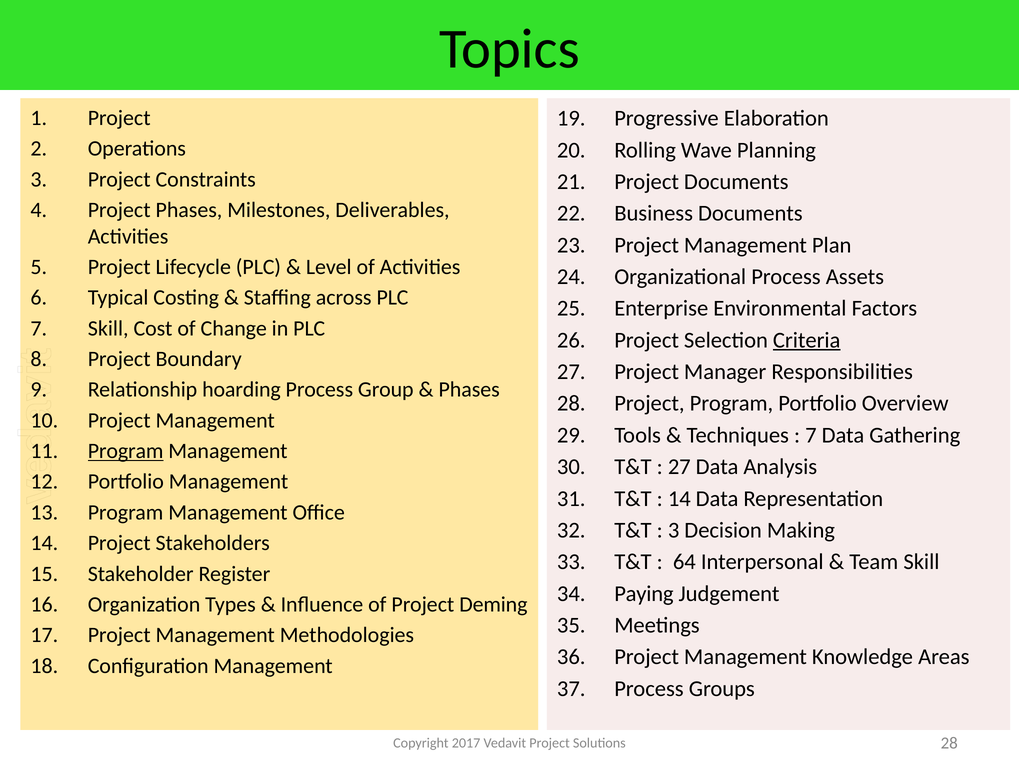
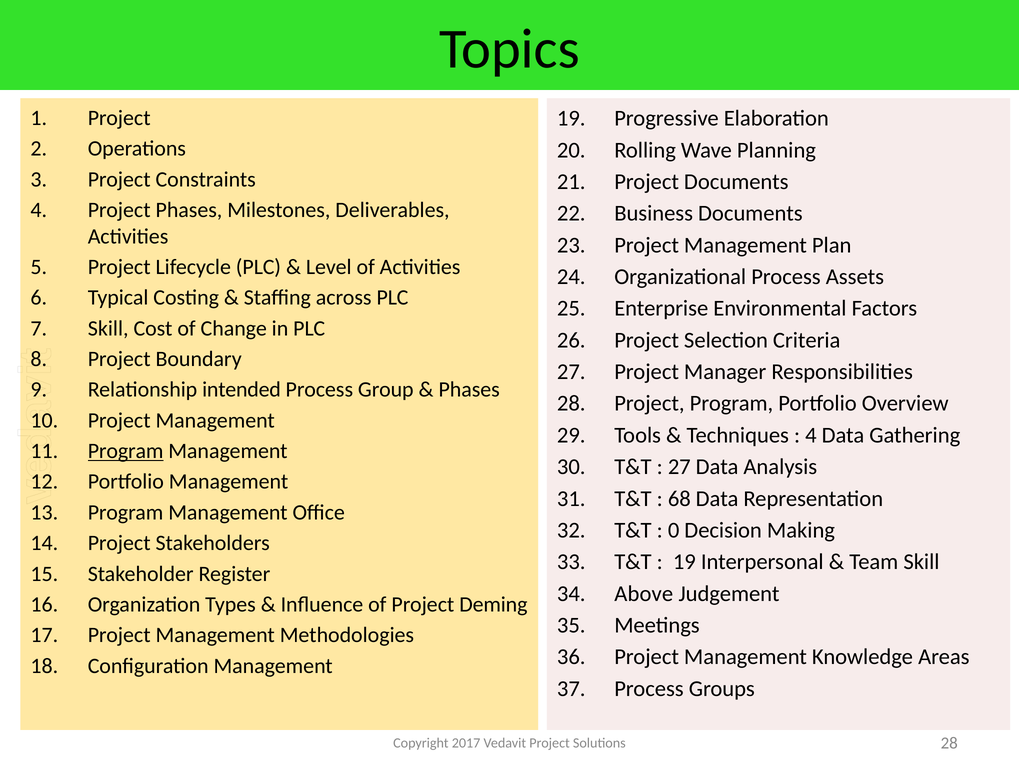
Criteria underline: present -> none
hoarding: hoarding -> intended
7 at (811, 435): 7 -> 4
14 at (679, 499): 14 -> 68
3 at (674, 530): 3 -> 0
64 at (684, 562): 64 -> 19
Paying: Paying -> Above
